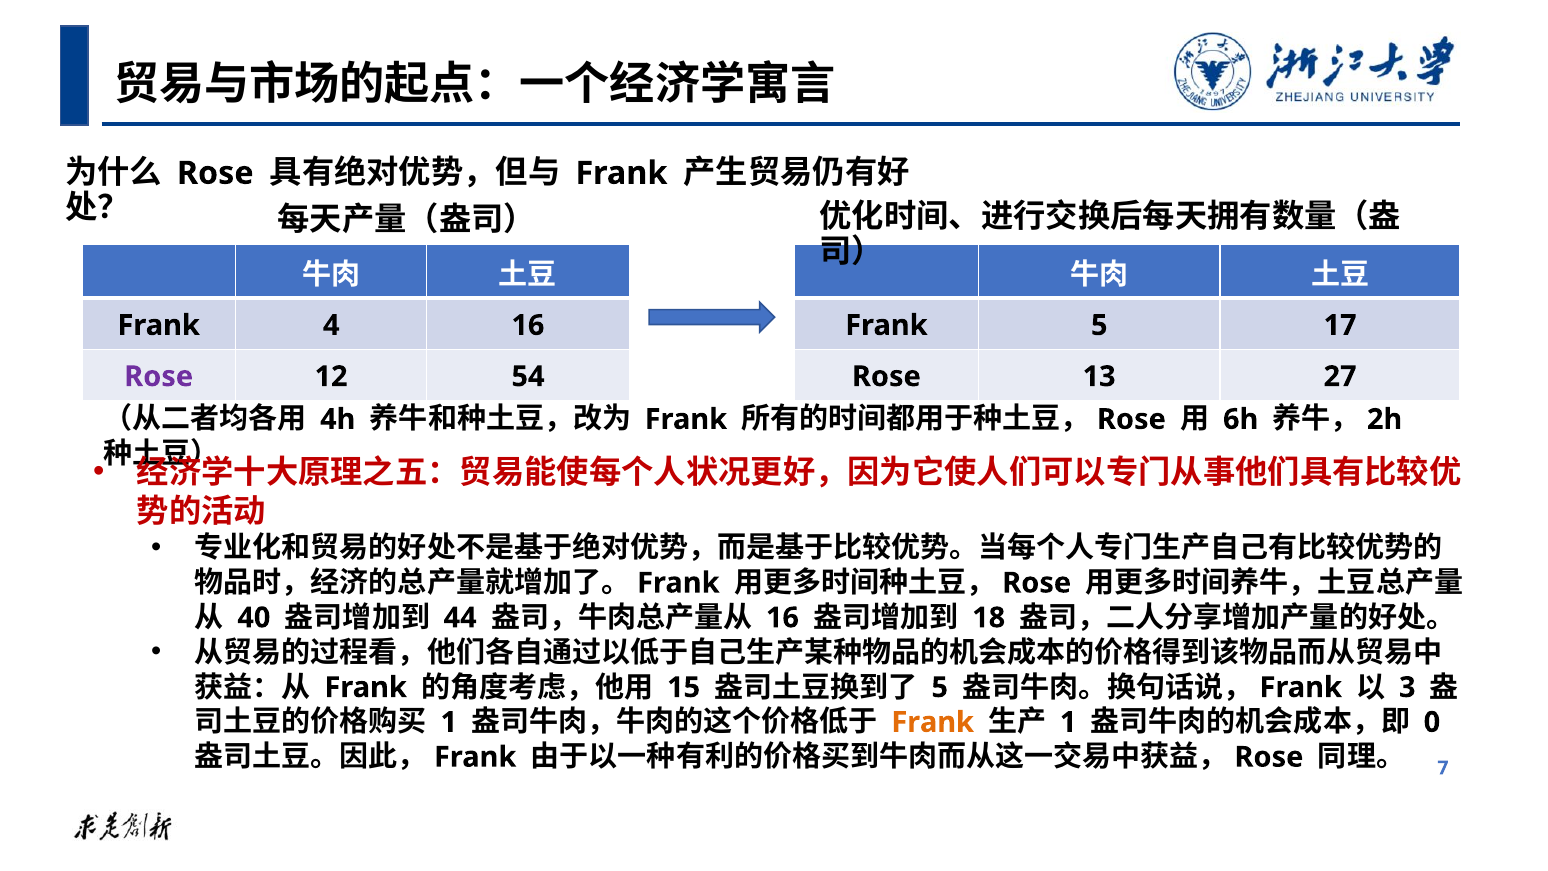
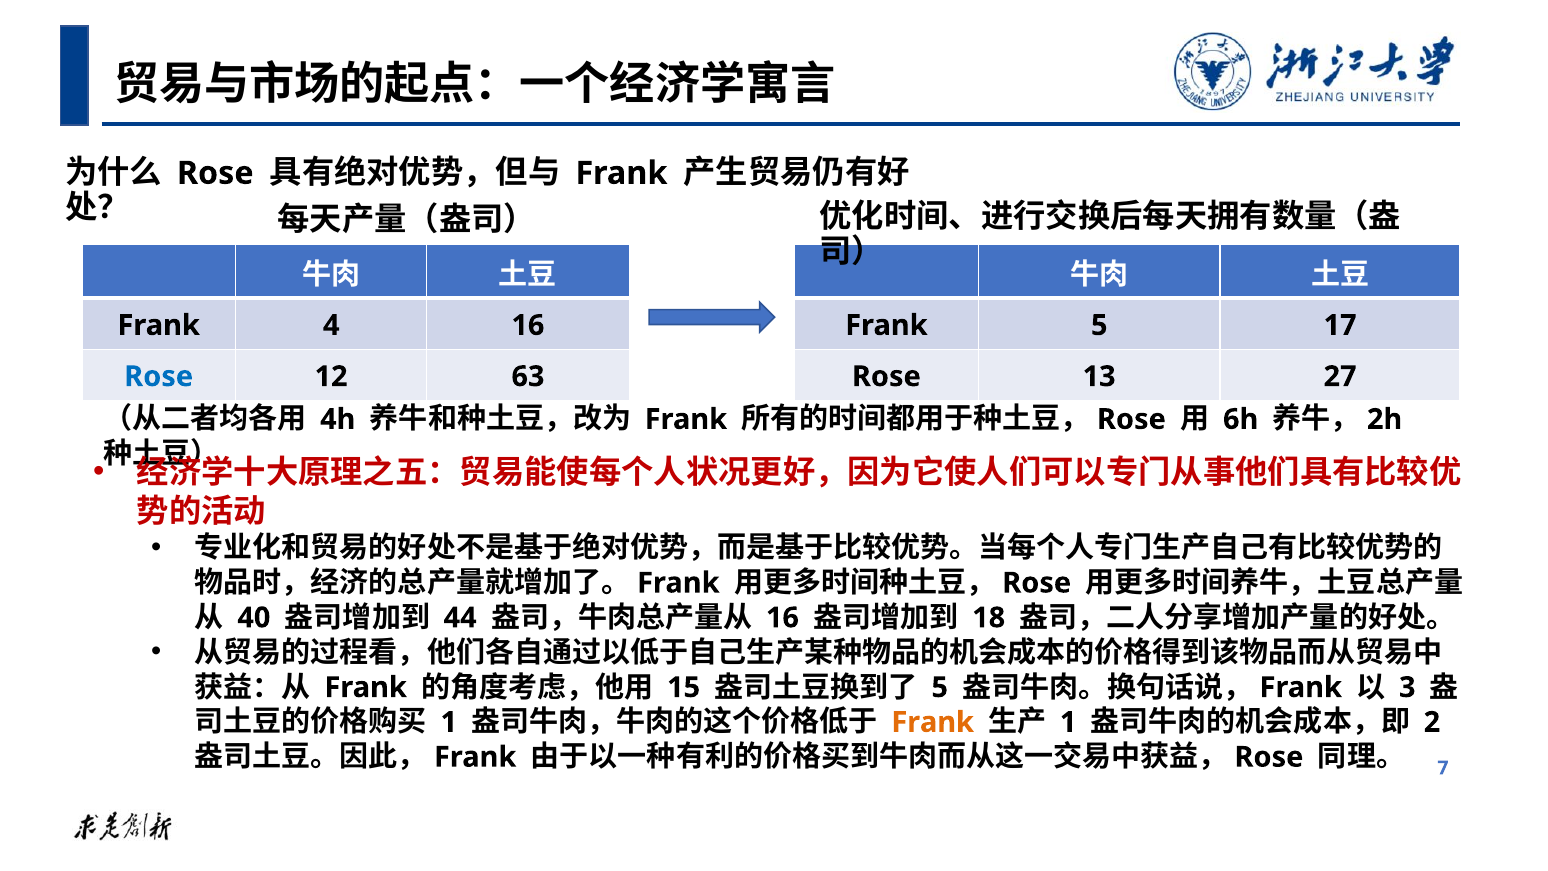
Rose at (159, 376) colour: purple -> blue
54: 54 -> 63
0: 0 -> 2
